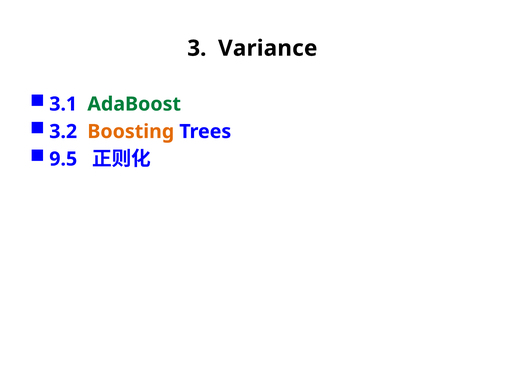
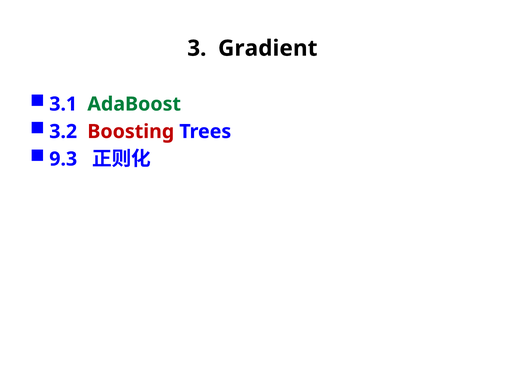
Variance: Variance -> Gradient
Boosting colour: orange -> red
9.5: 9.5 -> 9.3
